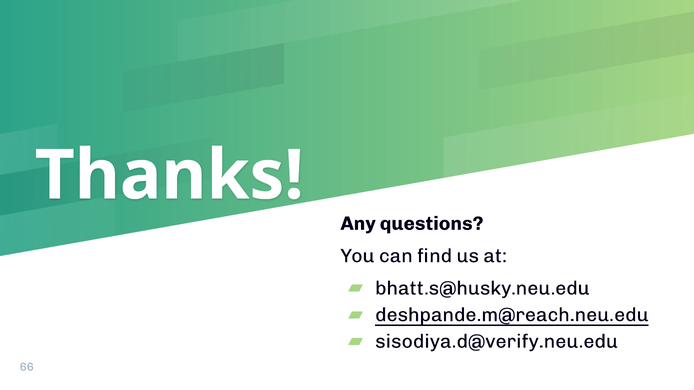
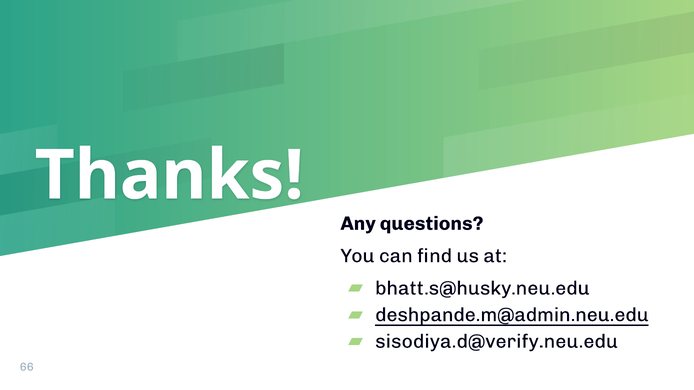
deshpande.m@reach.neu.edu: deshpande.m@reach.neu.edu -> deshpande.m@admin.neu.edu
